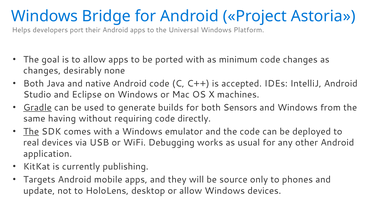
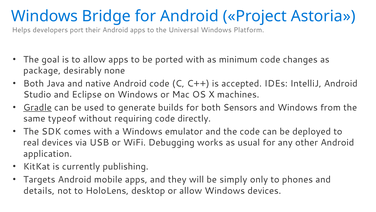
changes at (42, 70): changes -> package
having: having -> typeof
The at (31, 131) underline: present -> none
source: source -> simply
update: update -> details
